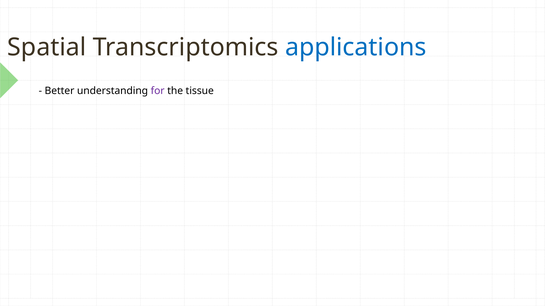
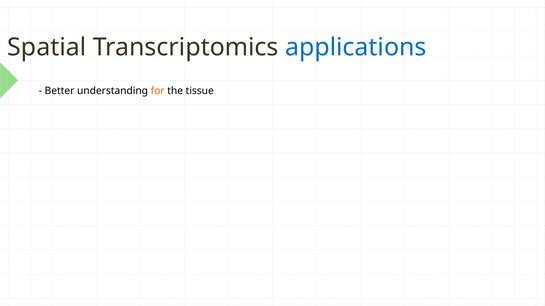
for colour: purple -> orange
